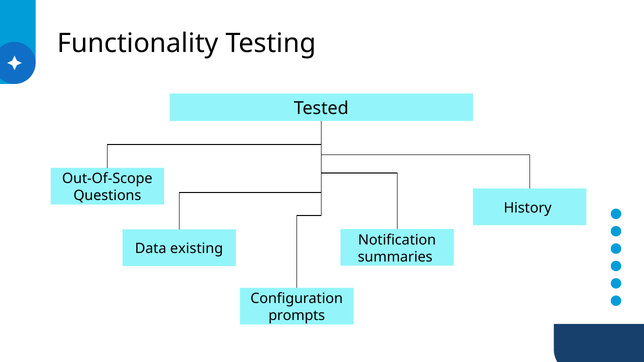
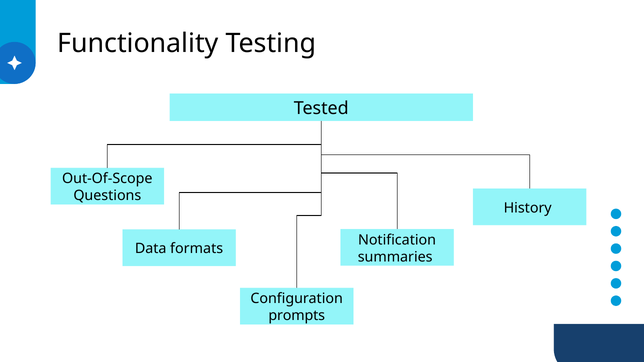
existing: existing -> formats
